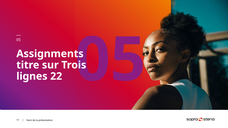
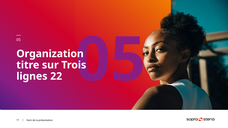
Assignments: Assignments -> Organization
